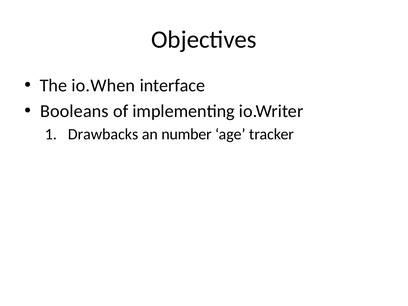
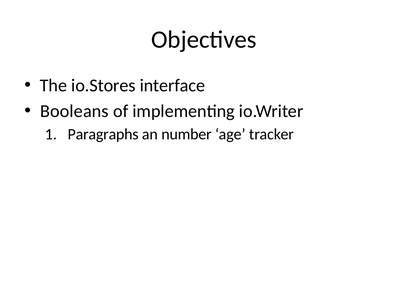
io.When: io.When -> io.Stores
Drawbacks: Drawbacks -> Paragraphs
